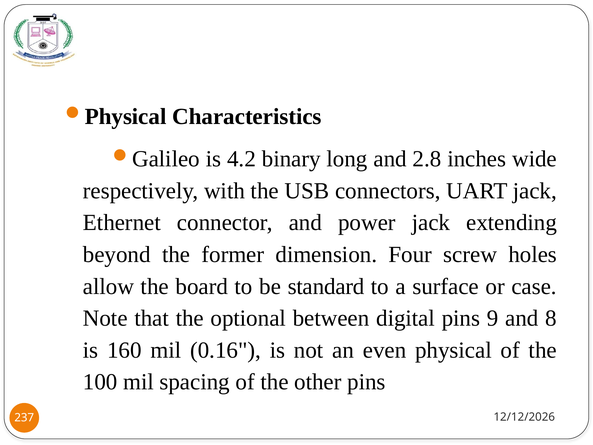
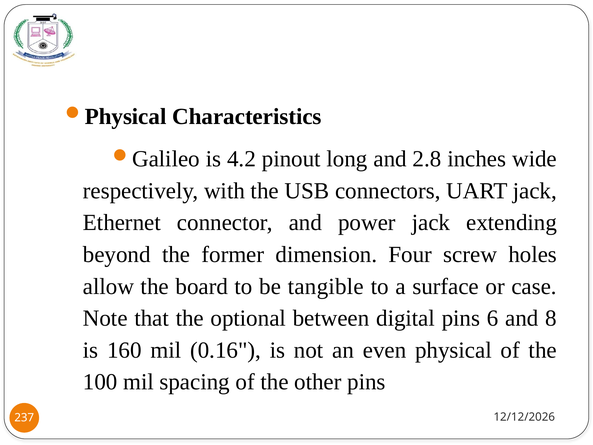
binary: binary -> pinout
standard: standard -> tangible
9: 9 -> 6
